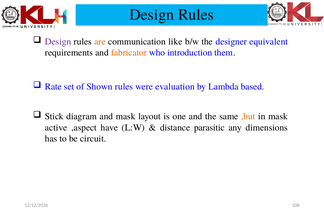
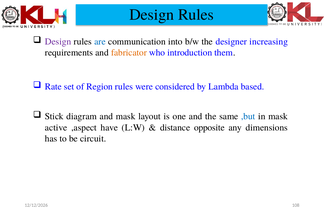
are colour: orange -> blue
like: like -> into
equivalent: equivalent -> increasing
Shown: Shown -> Region
evaluation: evaluation -> considered
,but colour: orange -> blue
parasitic: parasitic -> opposite
